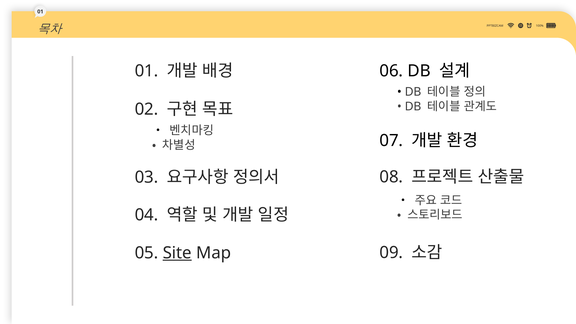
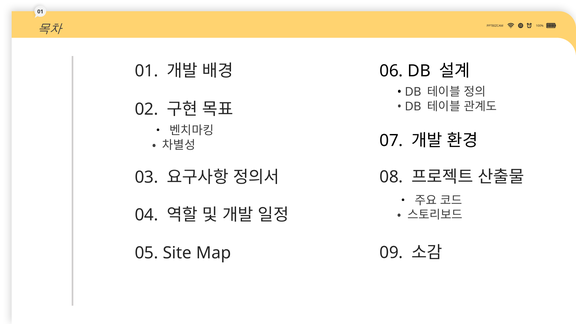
Site underline: present -> none
